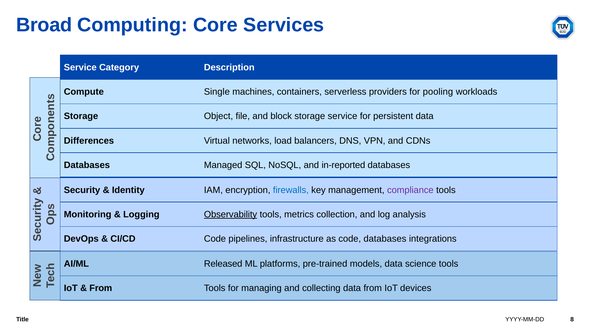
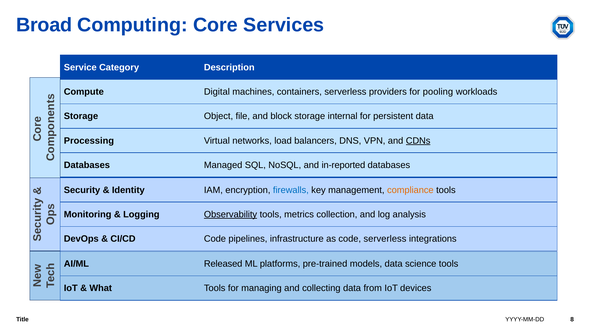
Single: Single -> Digital
storage service: service -> internal
Differences: Differences -> Processing
CDNs underline: none -> present
compliance colour: purple -> orange
code databases: databases -> serverless
From at (101, 288): From -> What
